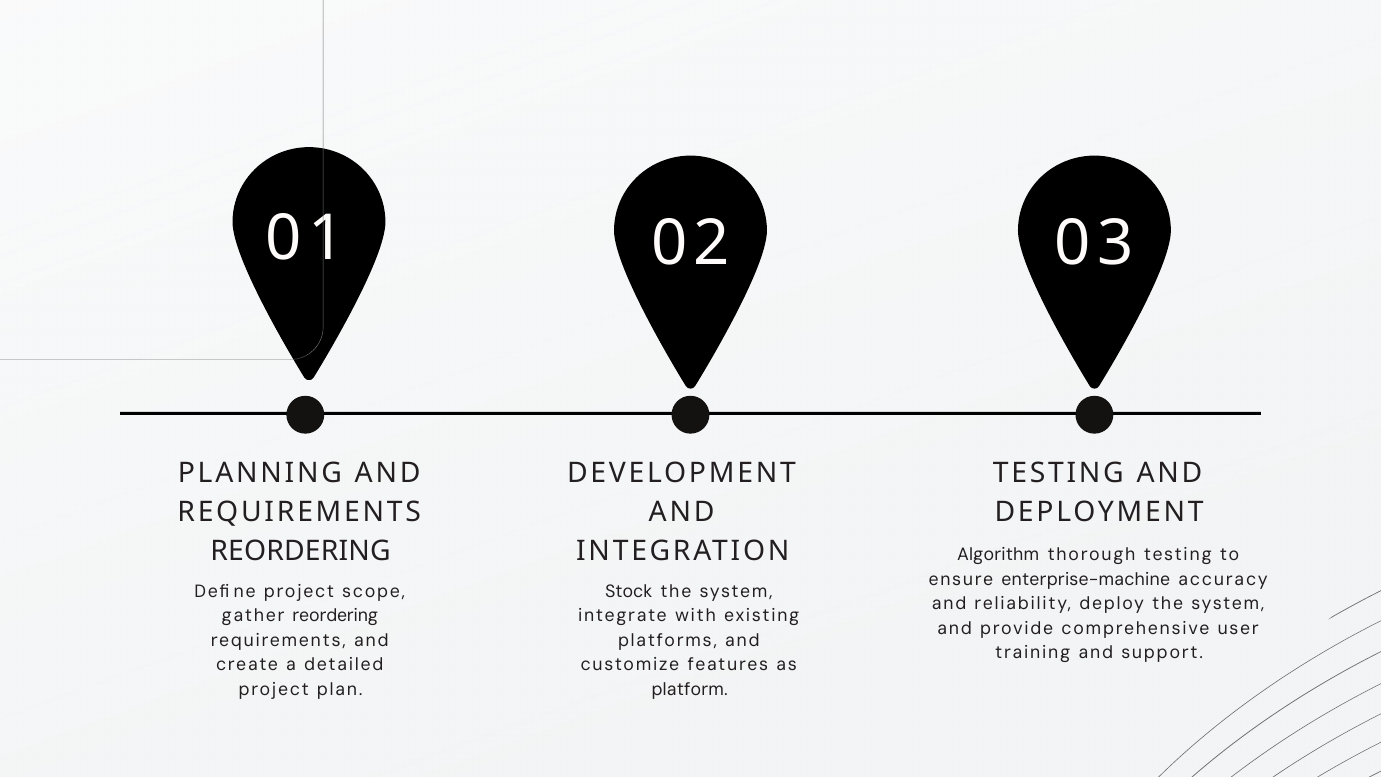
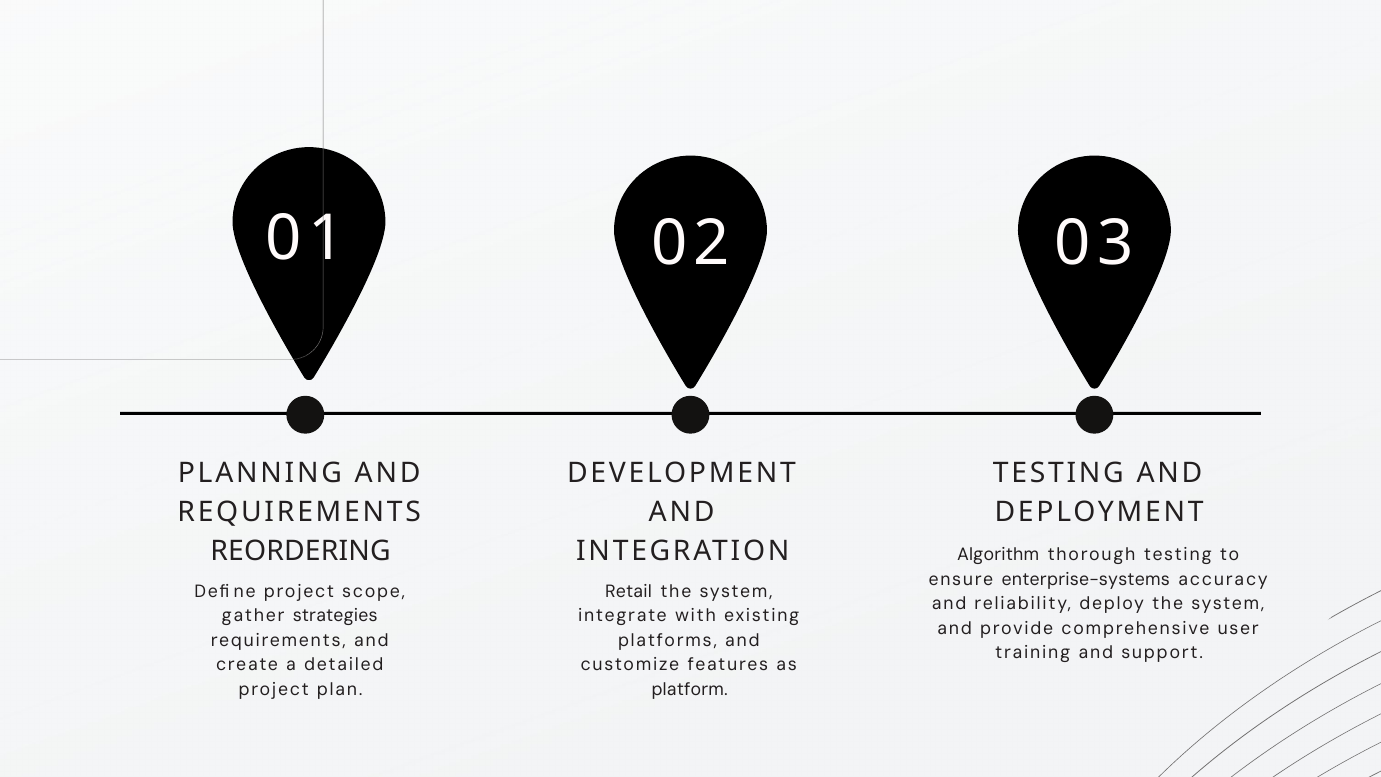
enterprise-machine: enterprise-machine -> enterprise-systems
Stock: Stock -> Retail
gather reordering: reordering -> strategies
